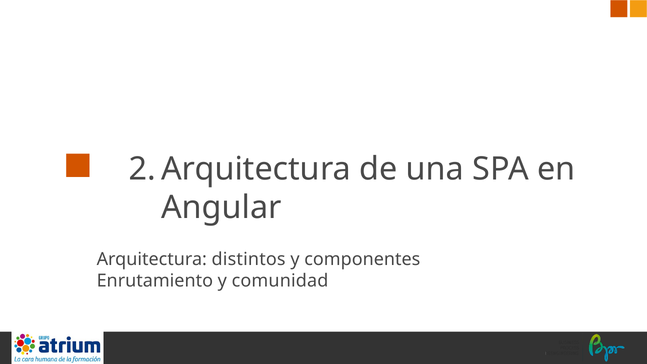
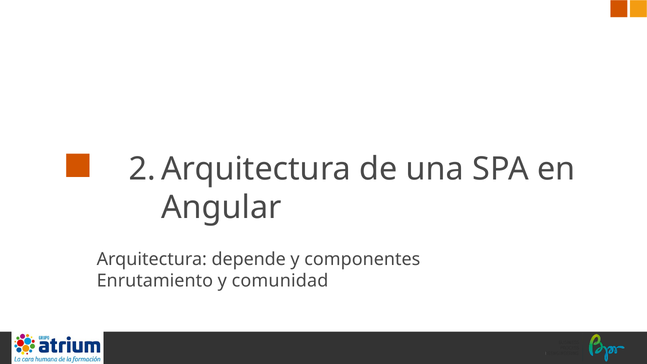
distintos: distintos -> depende
